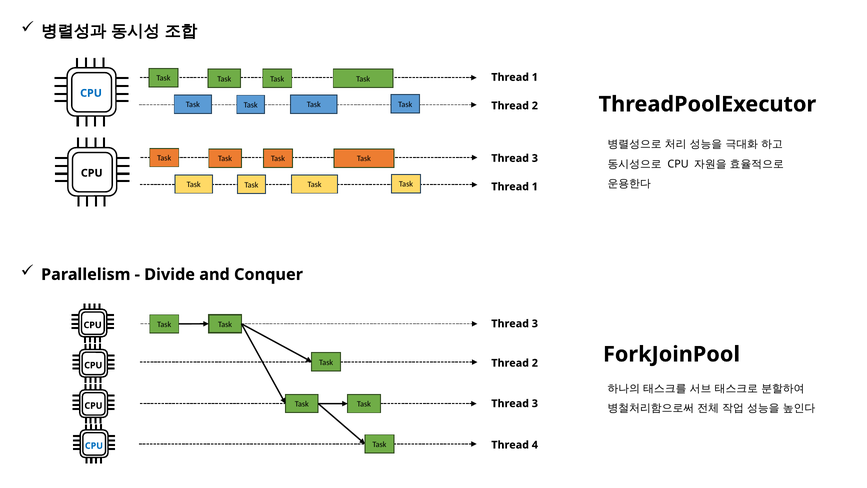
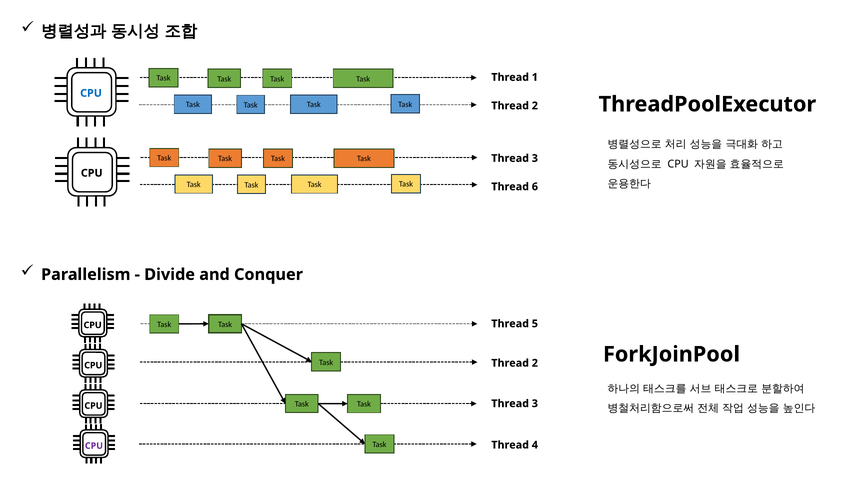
1 at (535, 187): 1 -> 6
3 at (535, 323): 3 -> 5
CPU at (94, 446) colour: blue -> purple
